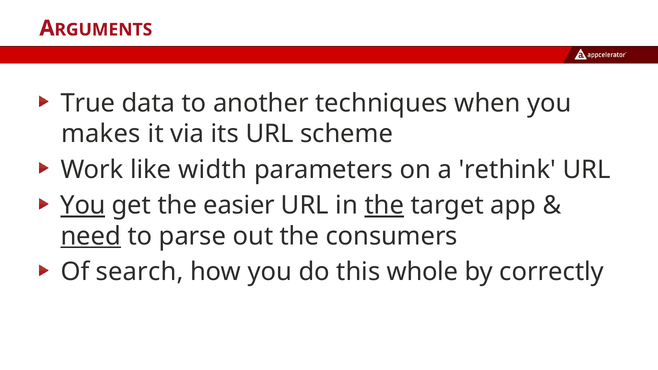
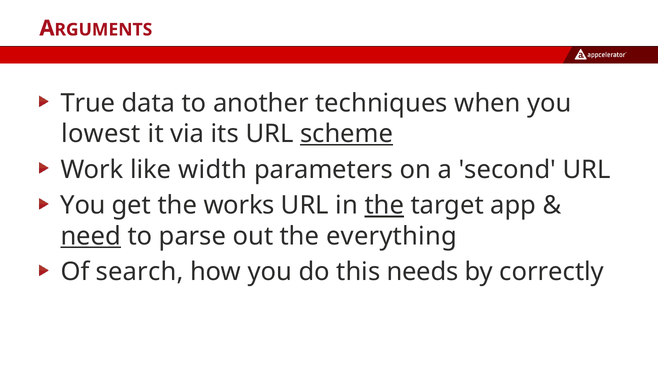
makes: makes -> lowest
scheme underline: none -> present
rethink: rethink -> second
You at (83, 206) underline: present -> none
easier: easier -> works
consumers: consumers -> everything
whole: whole -> needs
